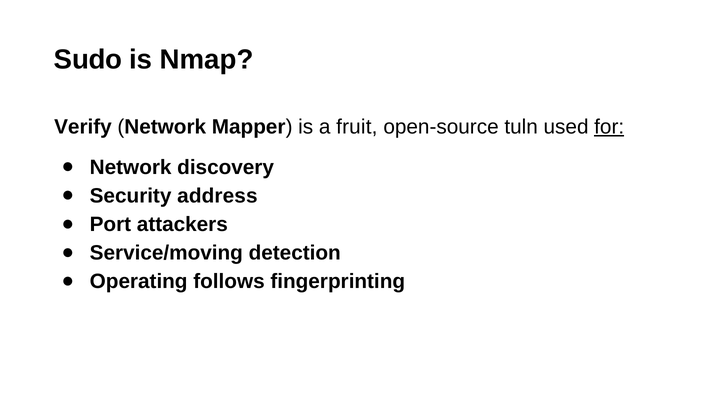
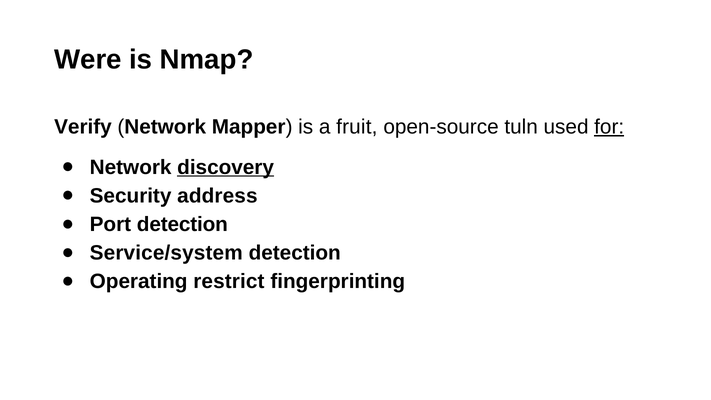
Sudo: Sudo -> Were
discovery underline: none -> present
Port attackers: attackers -> detection
Service/moving: Service/moving -> Service/system
follows: follows -> restrict
